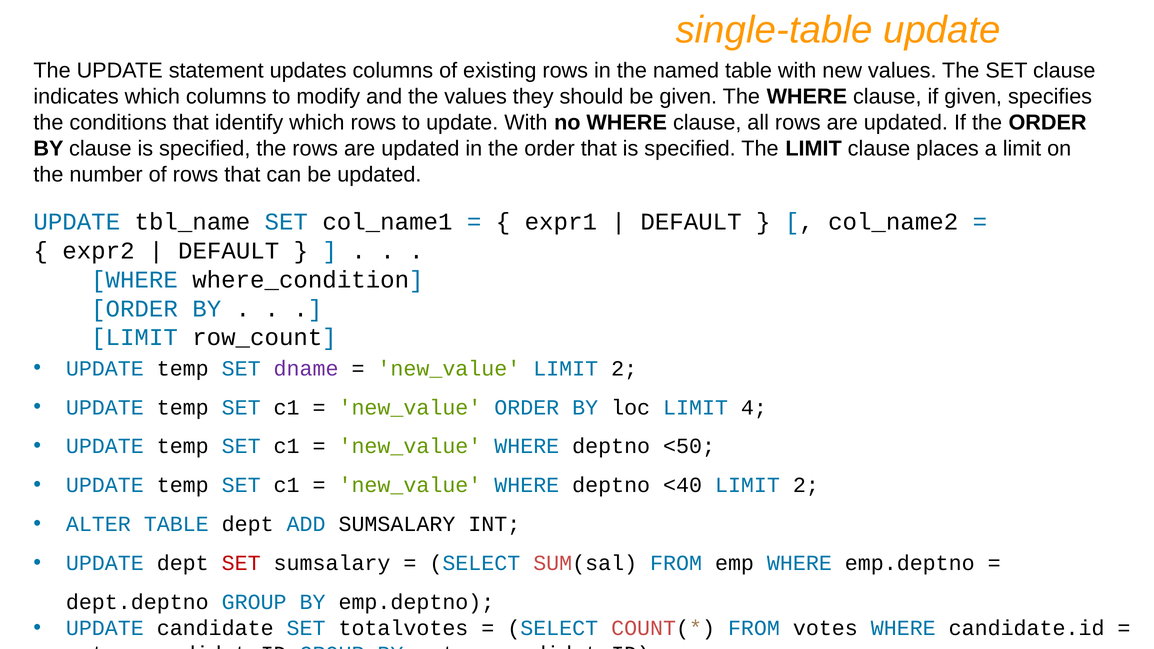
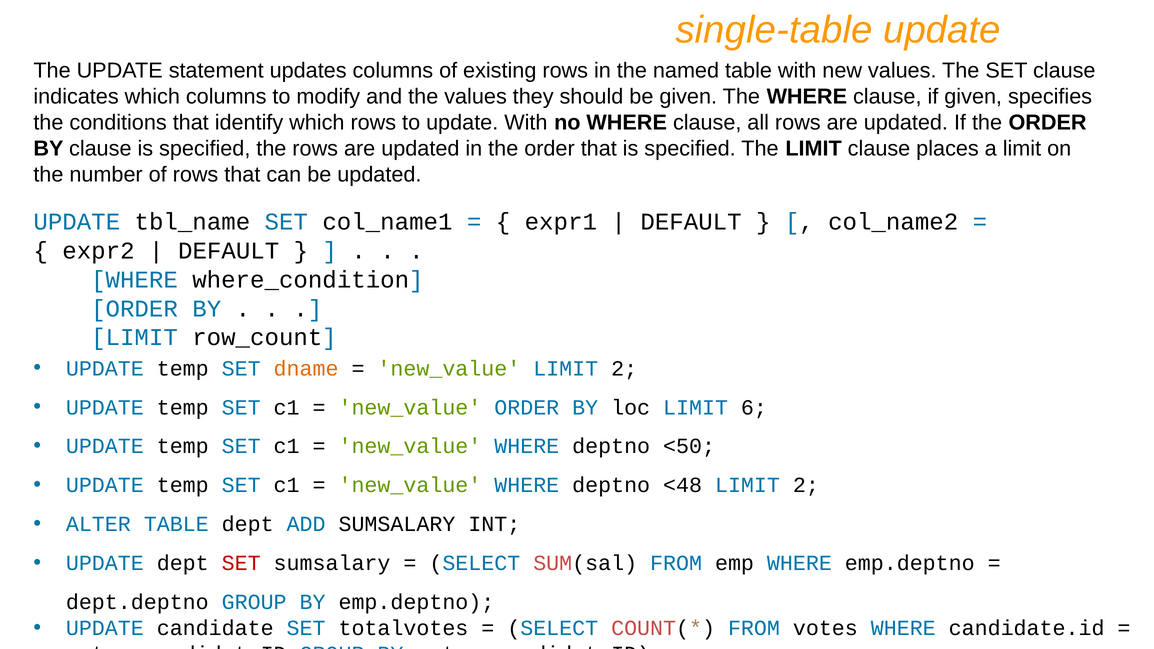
dname colour: purple -> orange
4: 4 -> 6
<40: <40 -> <48
